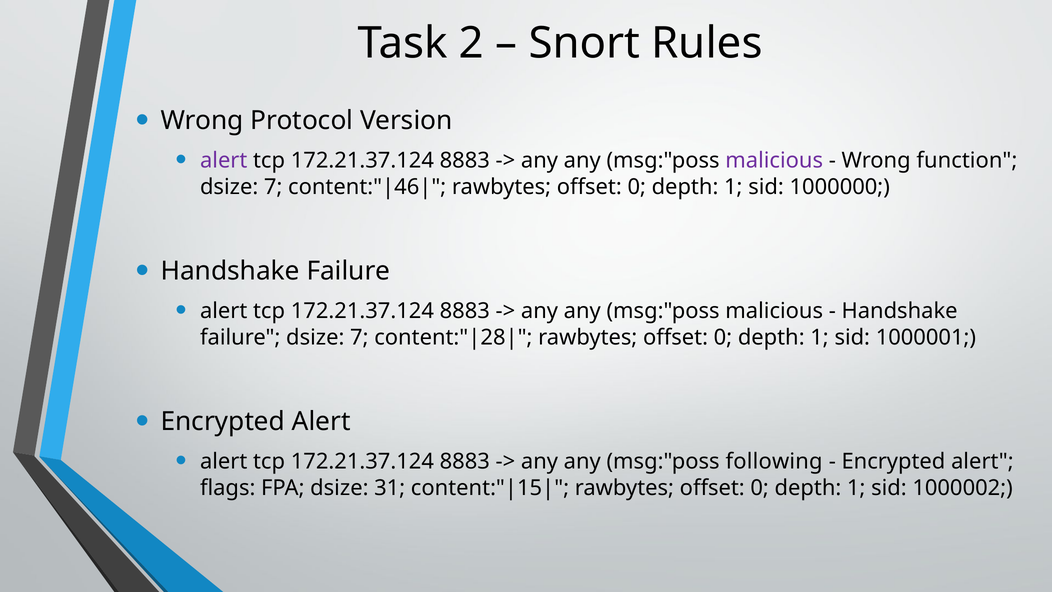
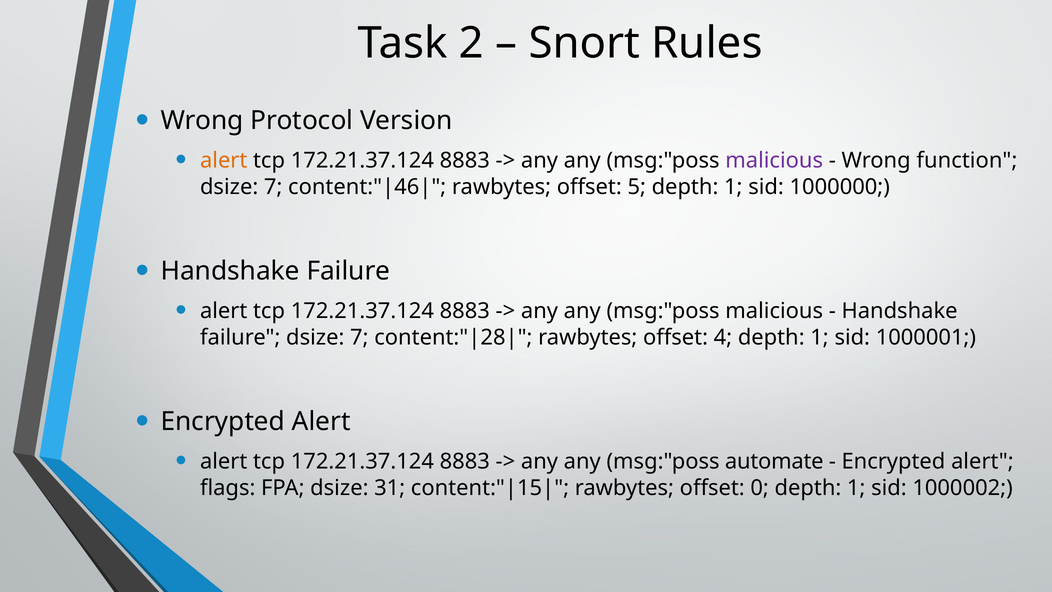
alert at (224, 160) colour: purple -> orange
0 at (637, 187): 0 -> 5
0 at (723, 337): 0 -> 4
following: following -> automate
